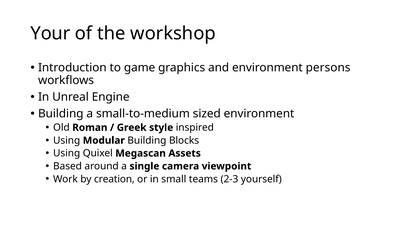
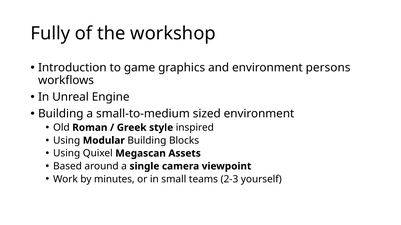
Your: Your -> Fully
creation: creation -> minutes
